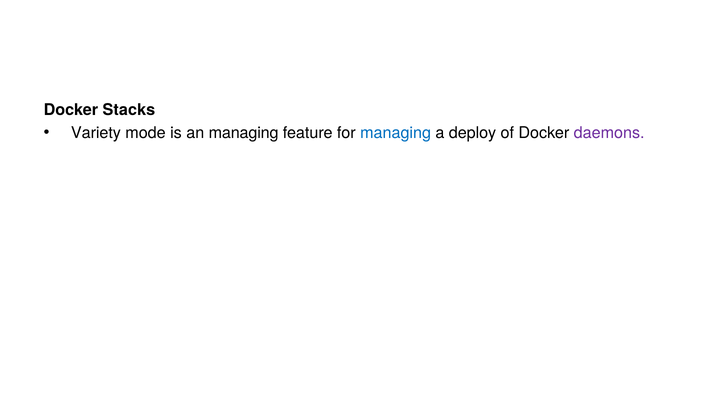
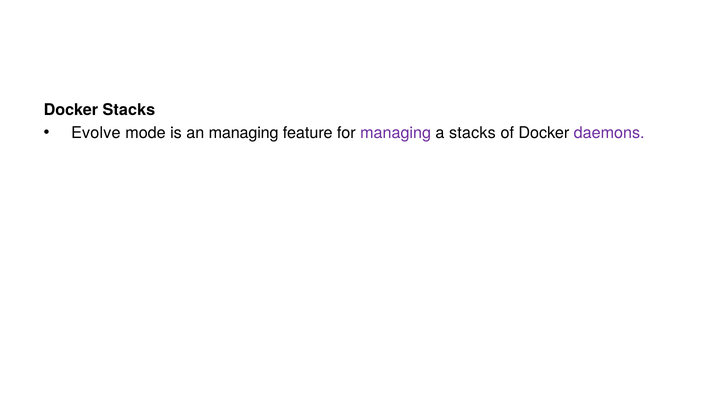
Variety: Variety -> Evolve
managing at (396, 133) colour: blue -> purple
a deploy: deploy -> stacks
